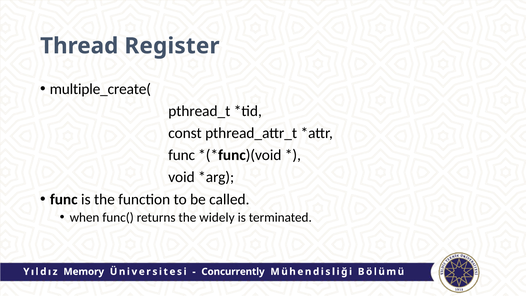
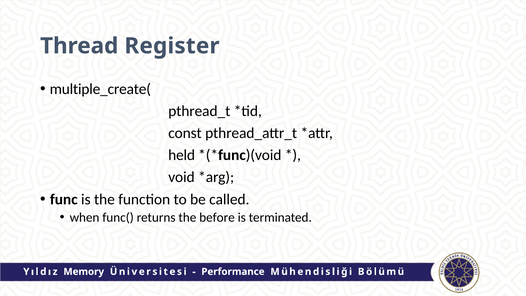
func at (182, 155): func -> held
widely: widely -> before
Concurrently: Concurrently -> Performance
